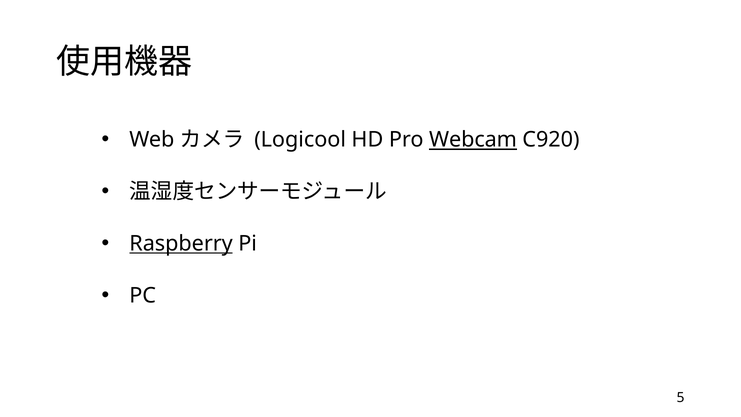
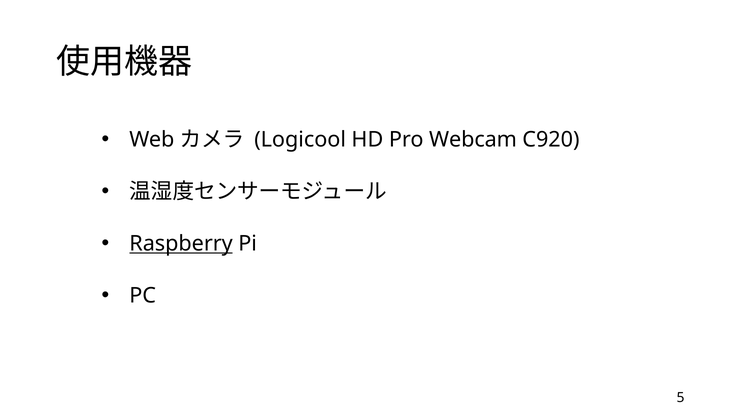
Webcam underline: present -> none
